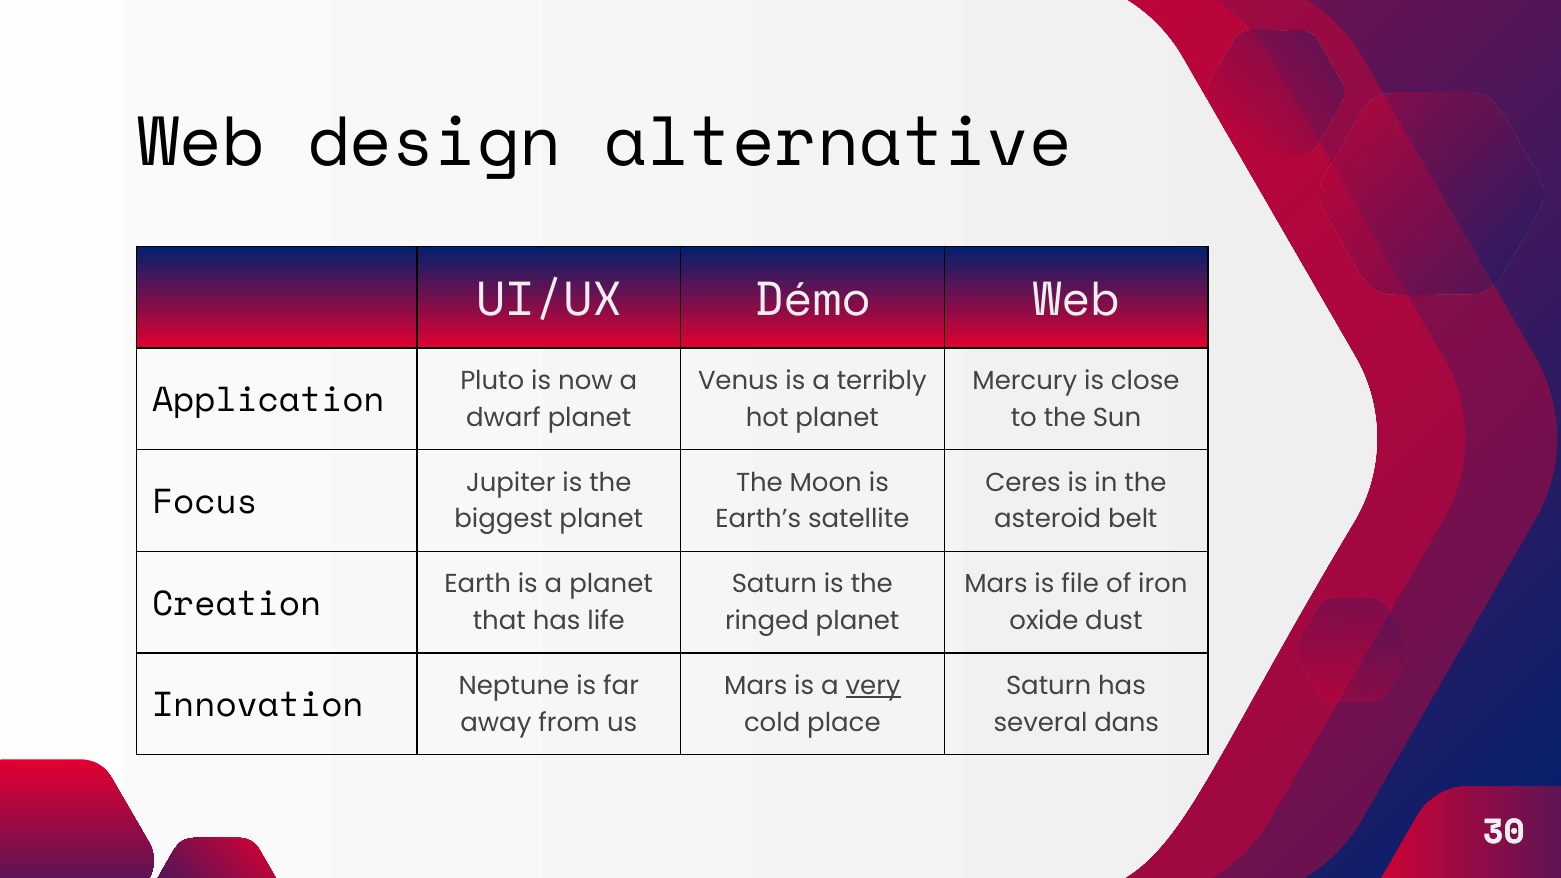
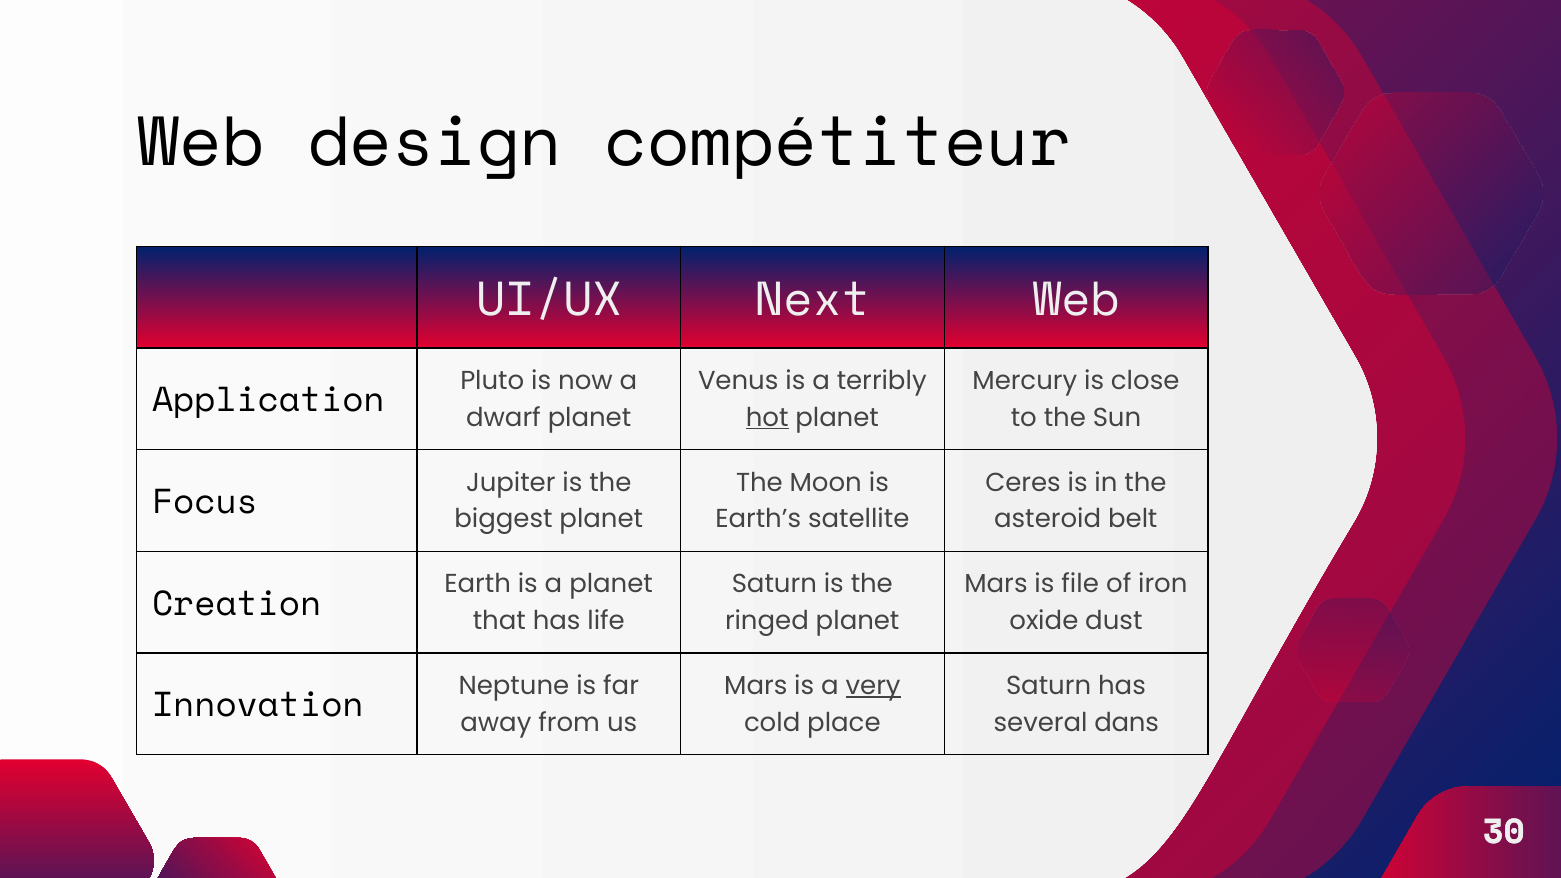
alternative: alternative -> compétiteur
Démo: Démo -> Next
hot underline: none -> present
